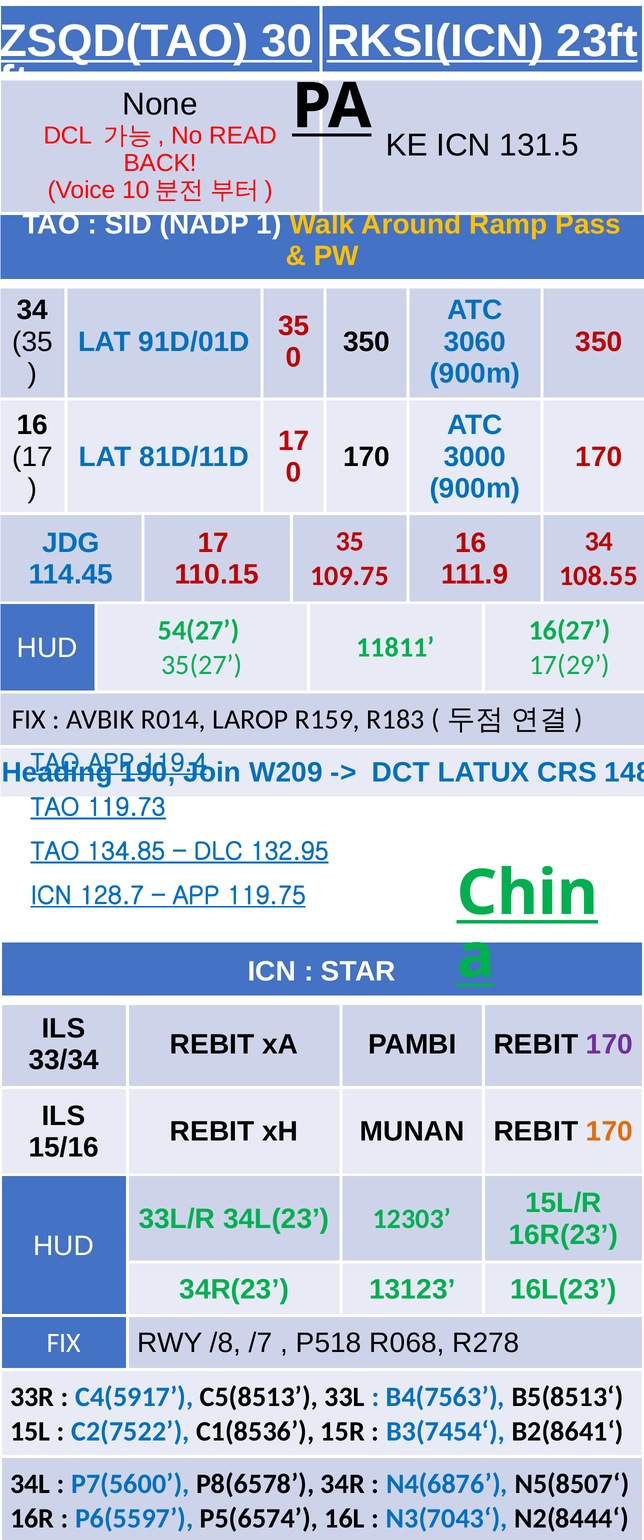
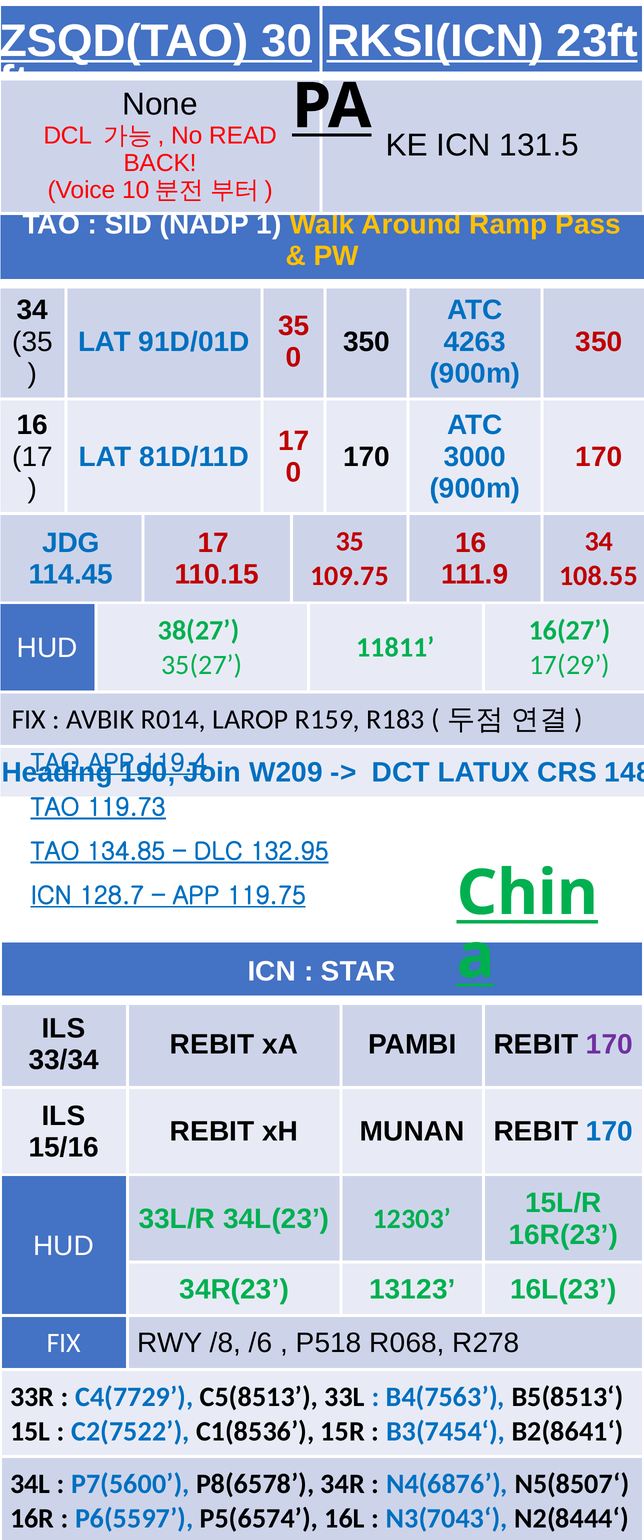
3060: 3060 -> 4263
54(27: 54(27 -> 38(27
170 at (609, 1132) colour: orange -> blue
/7: /7 -> /6
C4(5917: C4(5917 -> C4(7729
